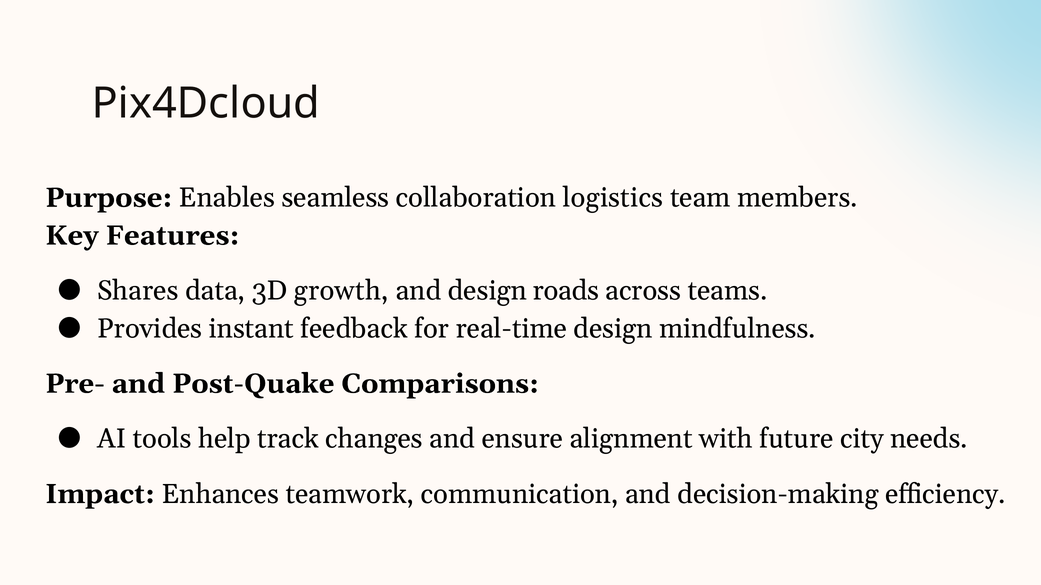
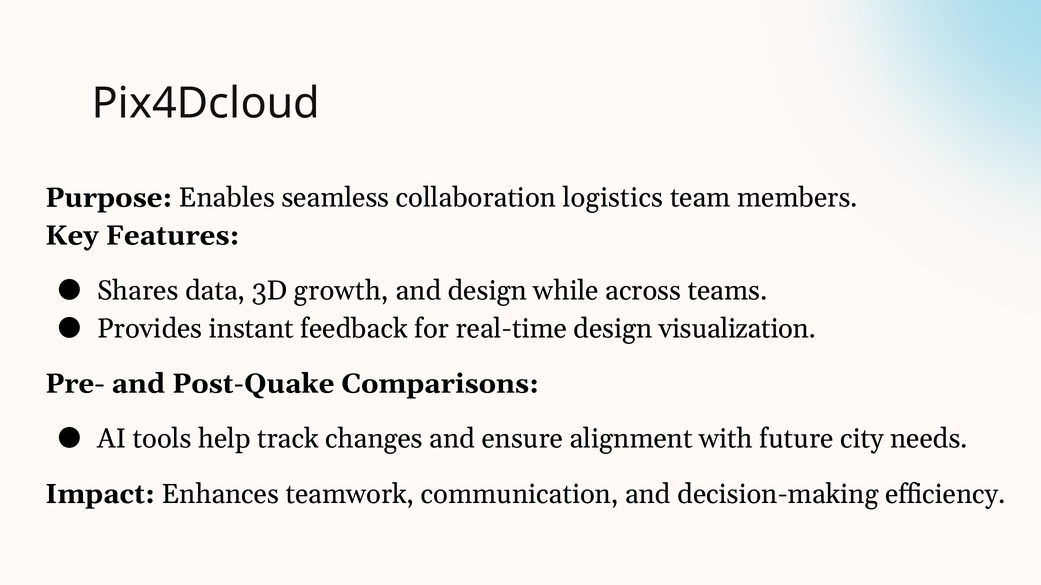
roads: roads -> while
mindfulness: mindfulness -> visualization
